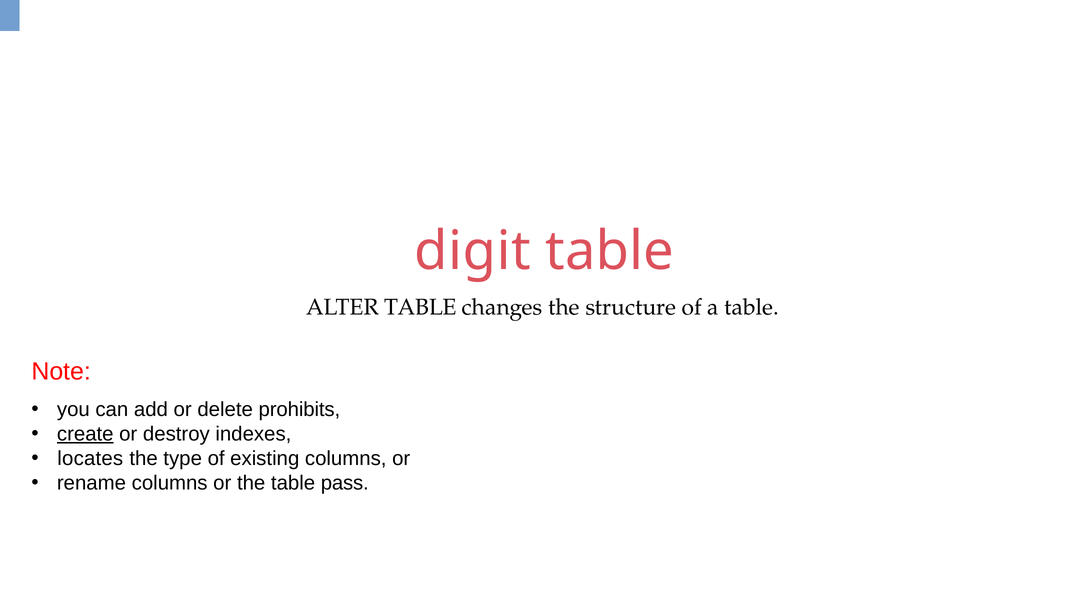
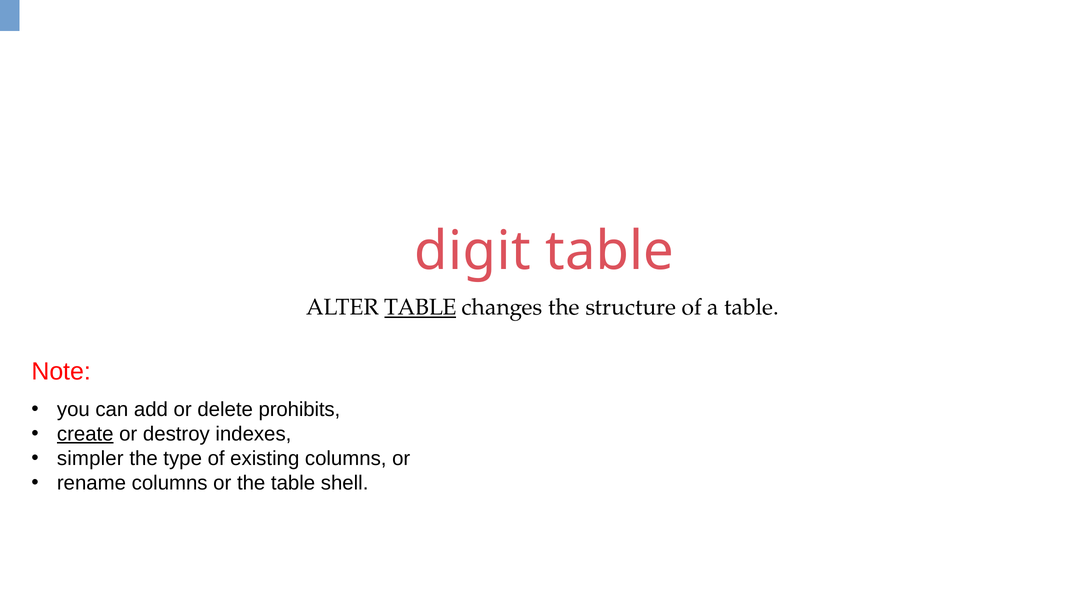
TABLE at (420, 307) underline: none -> present
locates: locates -> simpler
pass: pass -> shell
